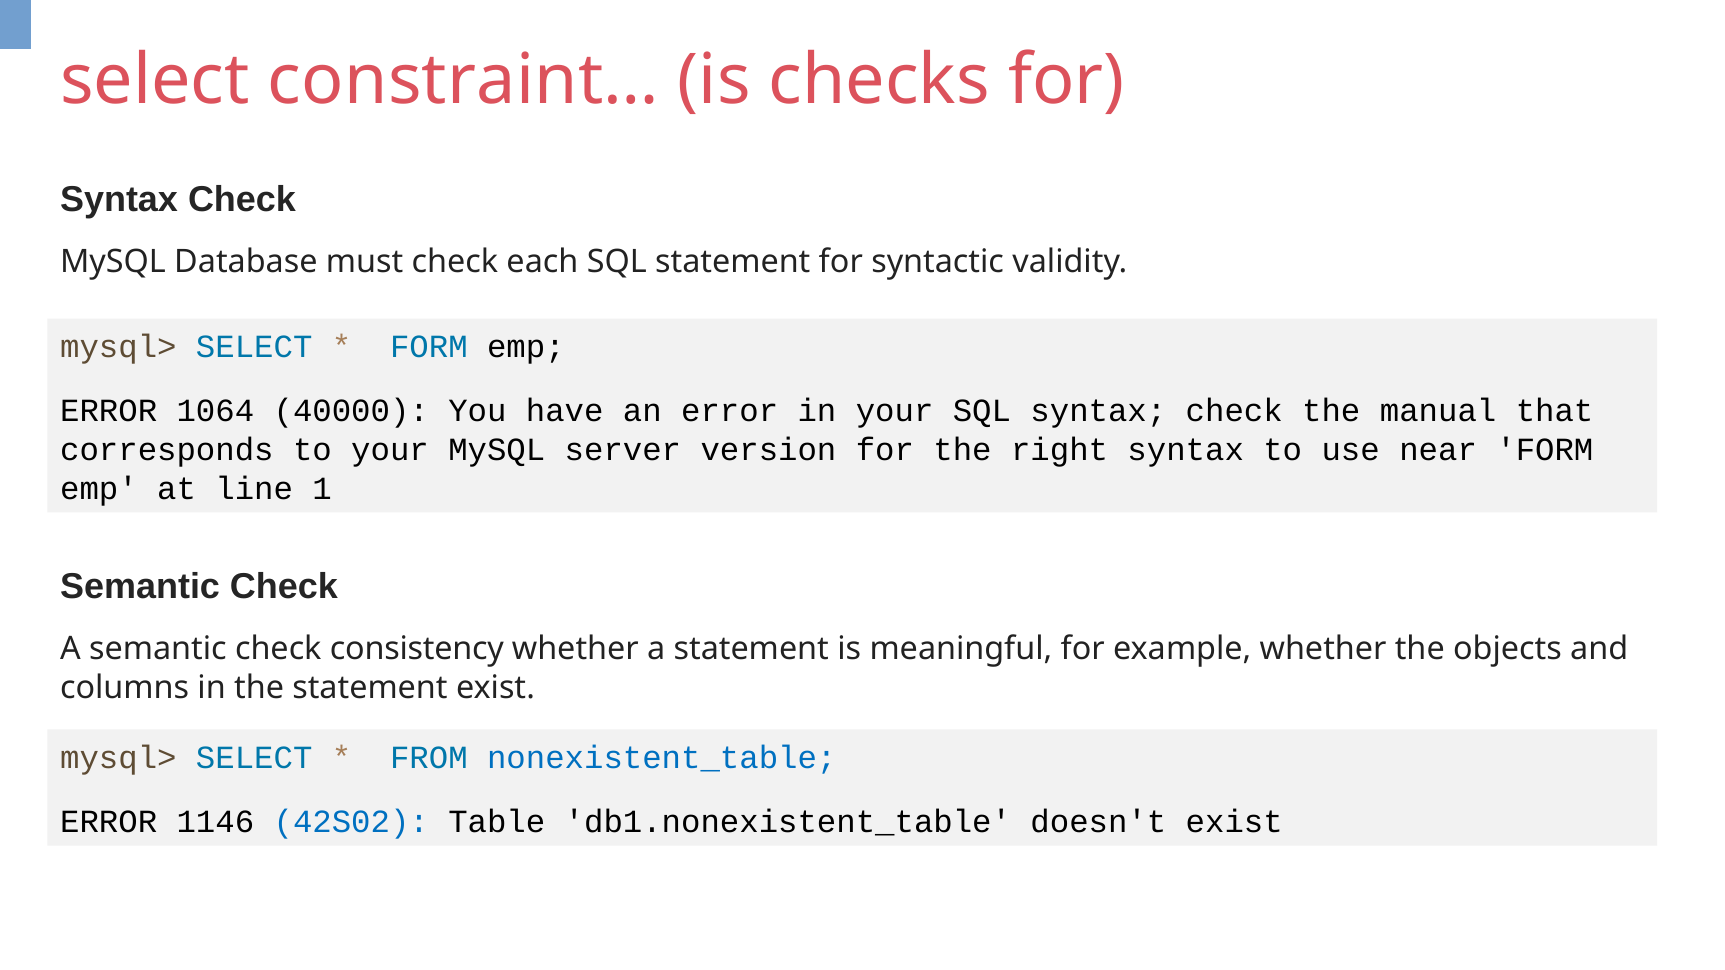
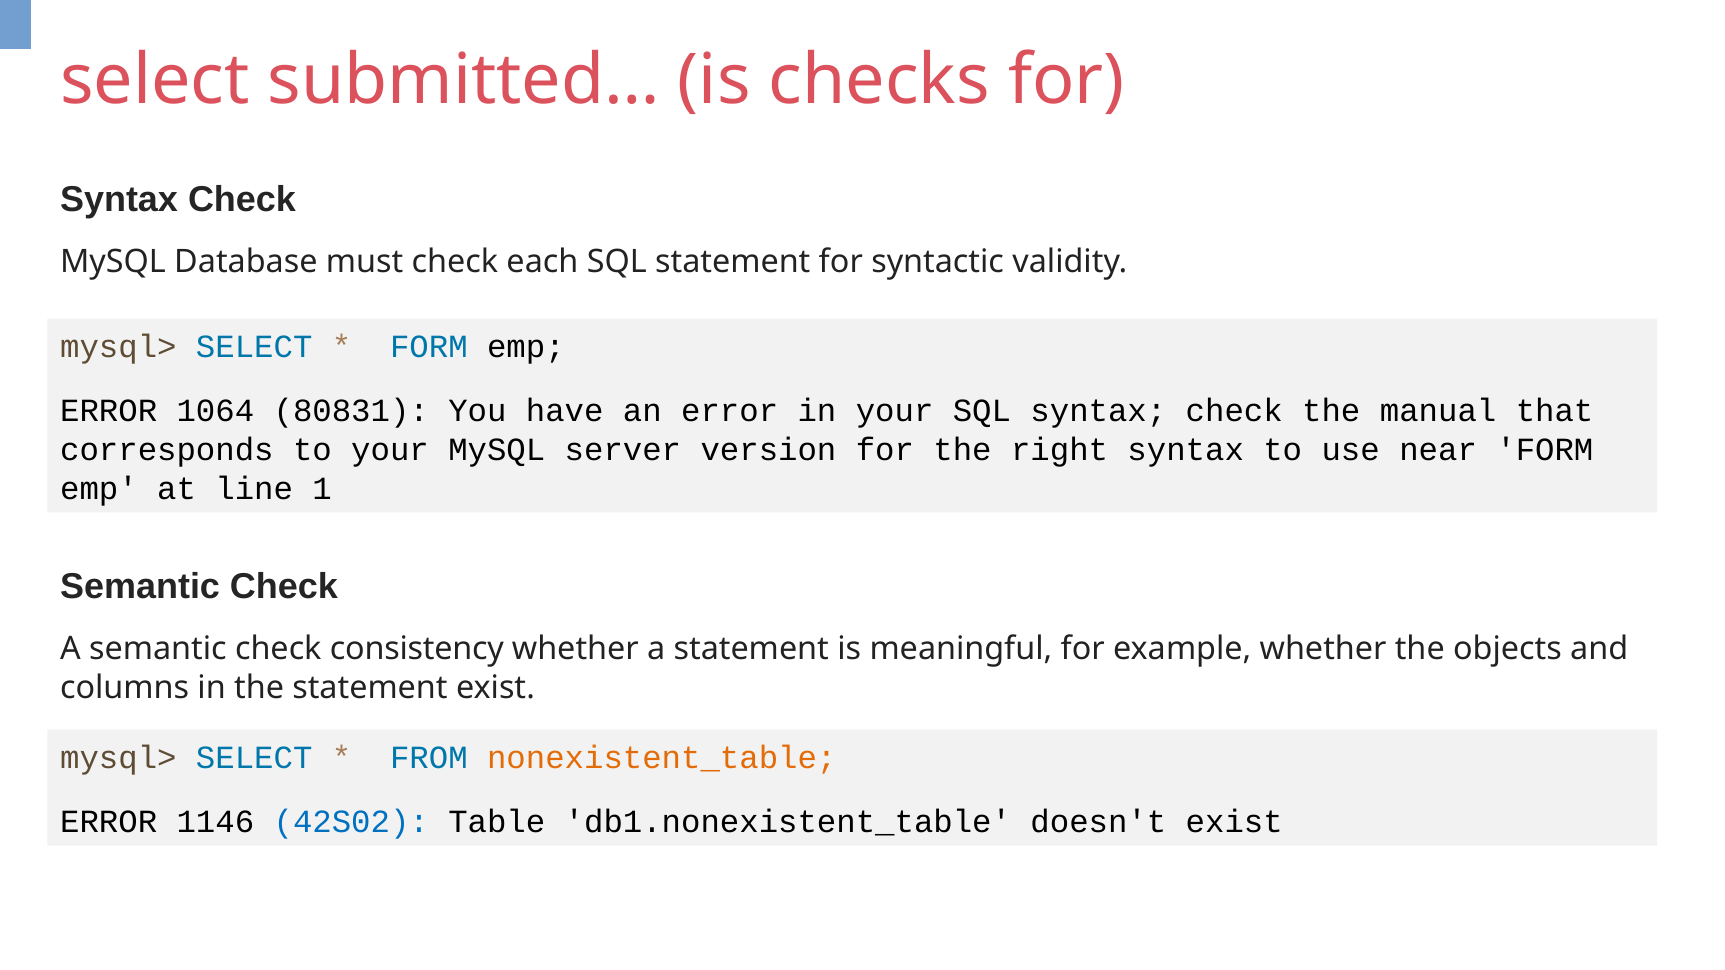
constraint…: constraint… -> submitted…
40000: 40000 -> 80831
nonexistent_table colour: blue -> orange
